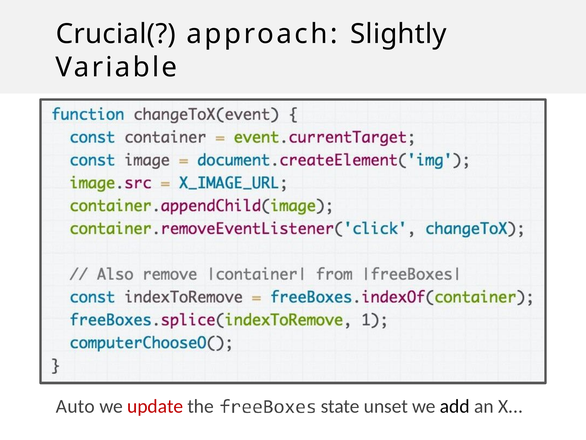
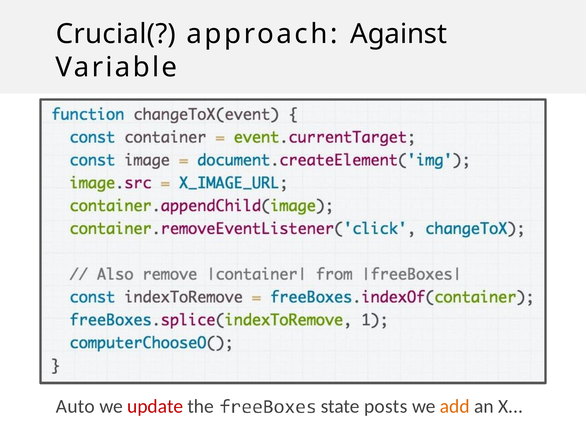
Slightly: Slightly -> Against
unset: unset -> posts
add colour: black -> orange
